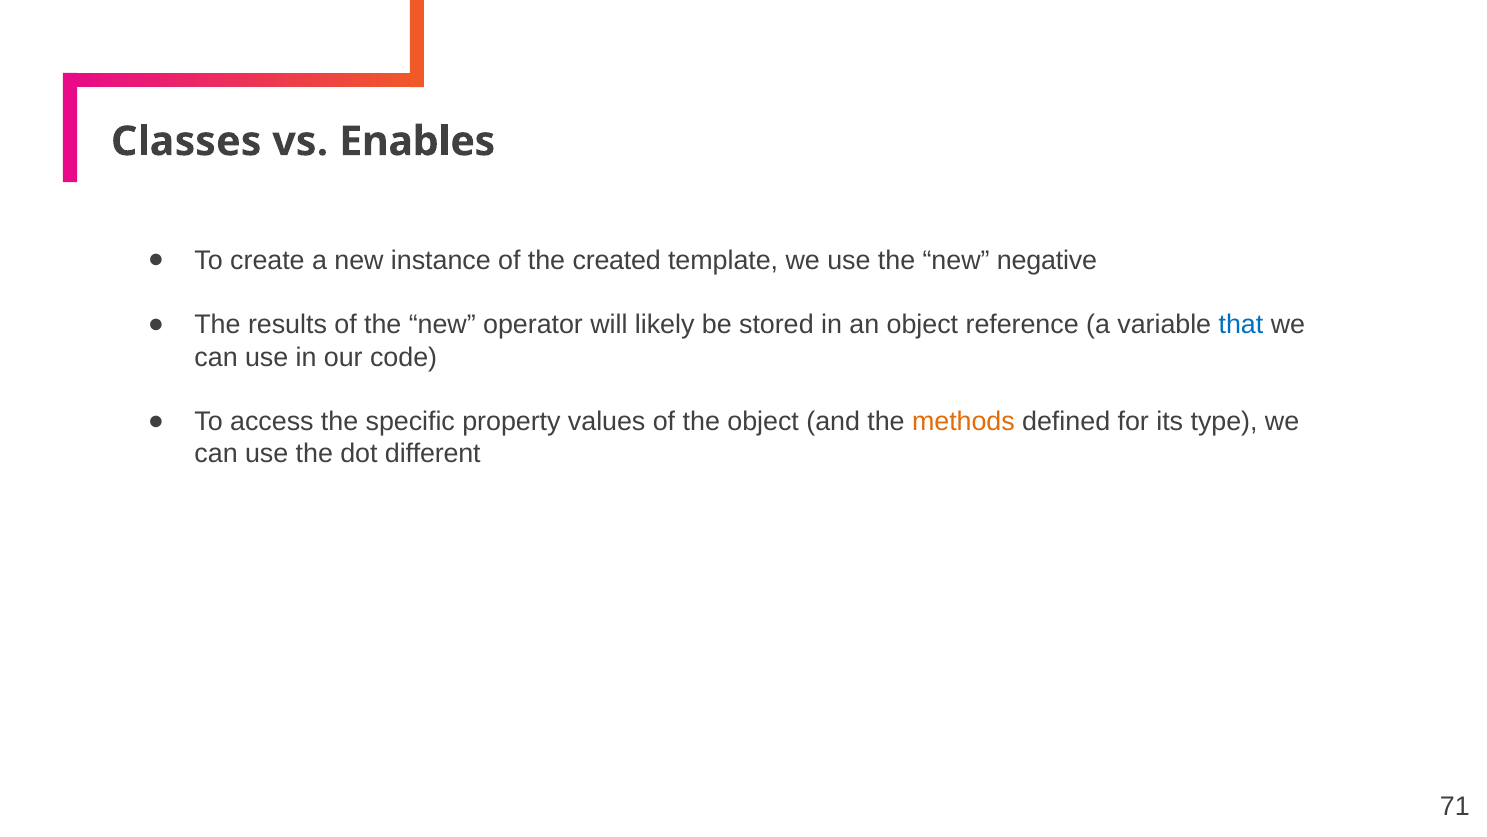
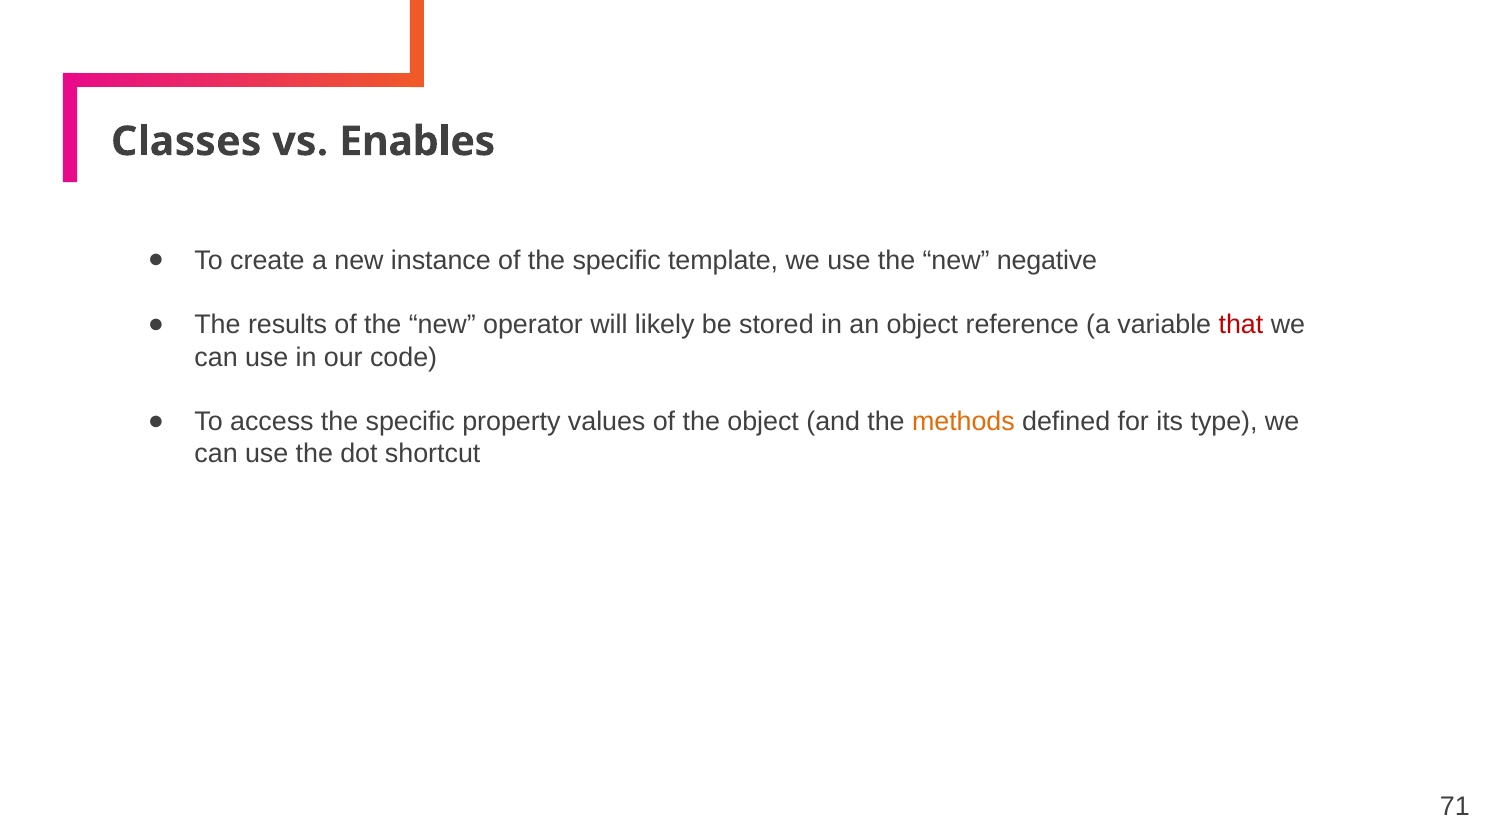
of the created: created -> specific
that colour: blue -> red
different: different -> shortcut
